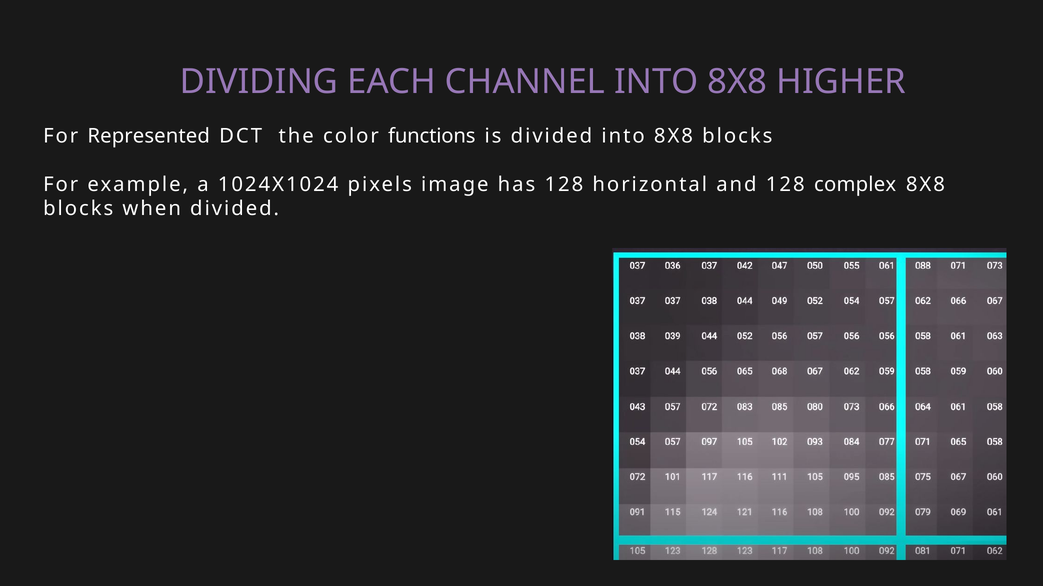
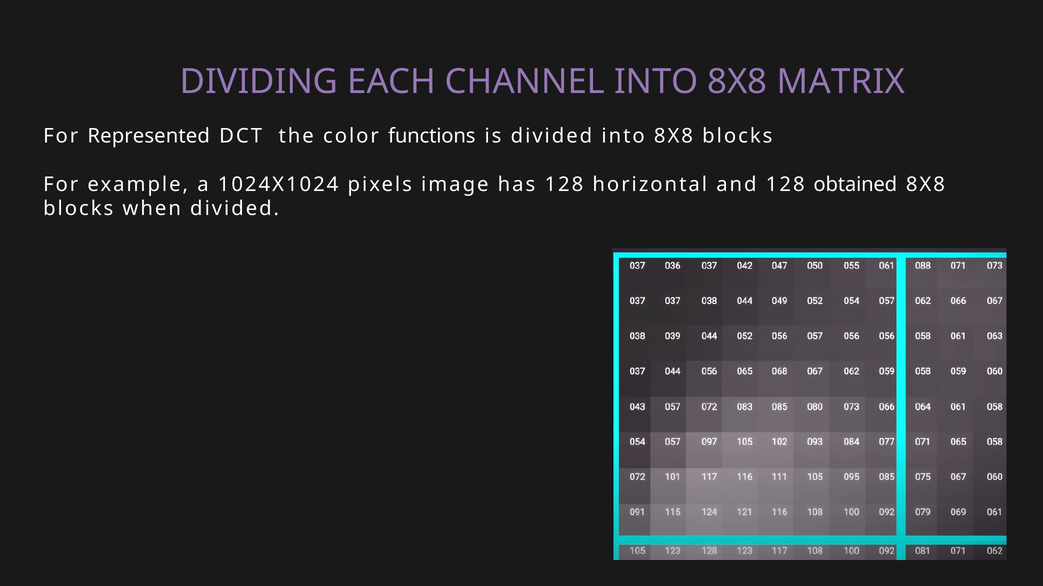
HIGHER: HIGHER -> MATRIX
complex: complex -> obtained
